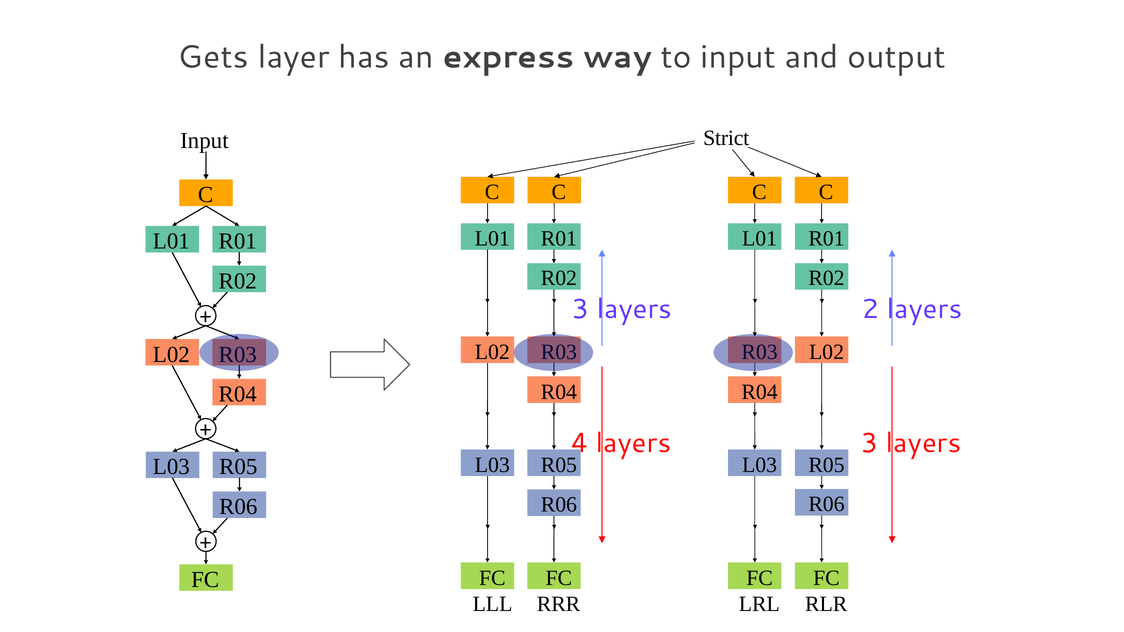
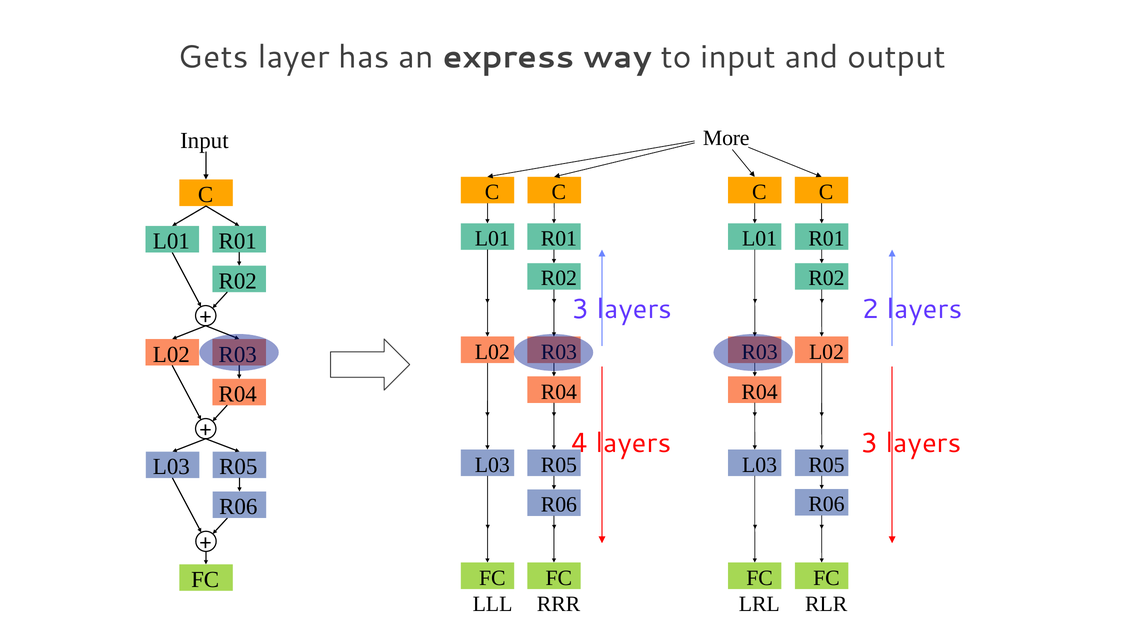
Strict: Strict -> More
